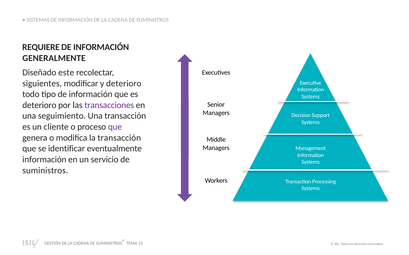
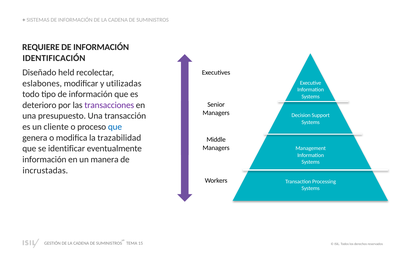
GENERALMENTE: GENERALMENTE -> IDENTIFICACIÓN
este: este -> held
siguientes: siguientes -> eslabones
y deterioro: deterioro -> utilizadas
seguimiento: seguimiento -> presupuesto
que at (115, 127) colour: purple -> blue
la transacción: transacción -> trazabilidad
servicio: servicio -> manera
suministros at (45, 171): suministros -> incrustadas
